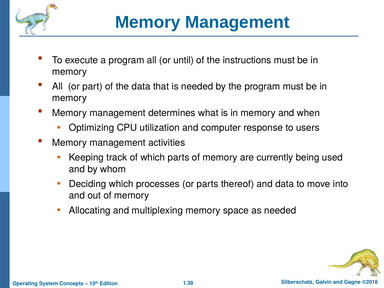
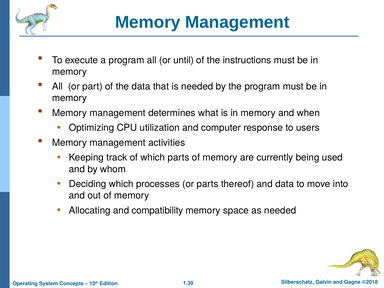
multiplexing: multiplexing -> compatibility
